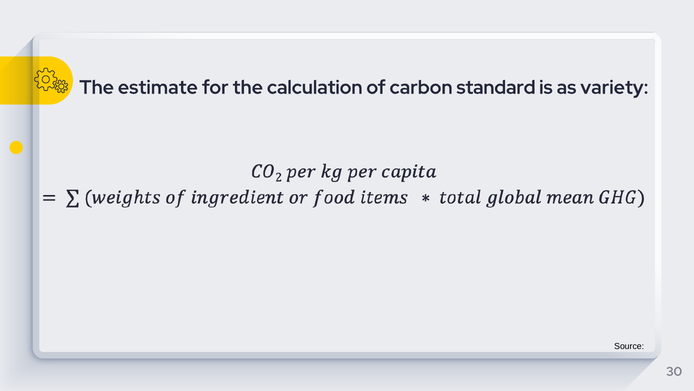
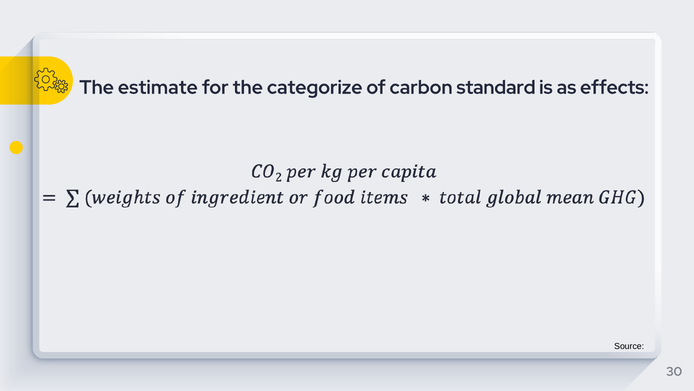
calculation: calculation -> categorize
variety: variety -> effects
